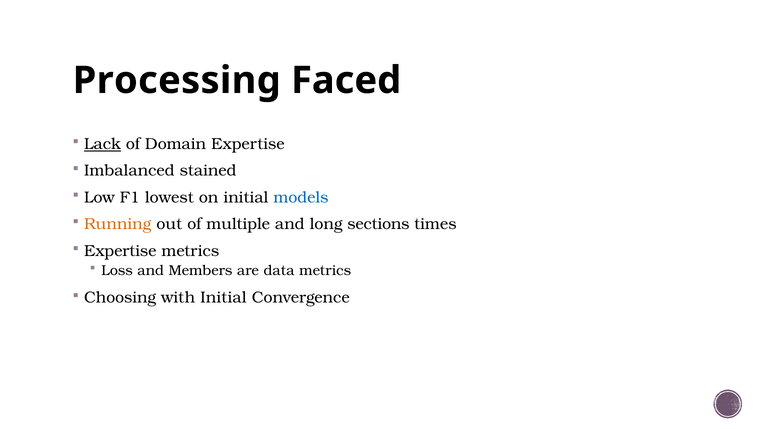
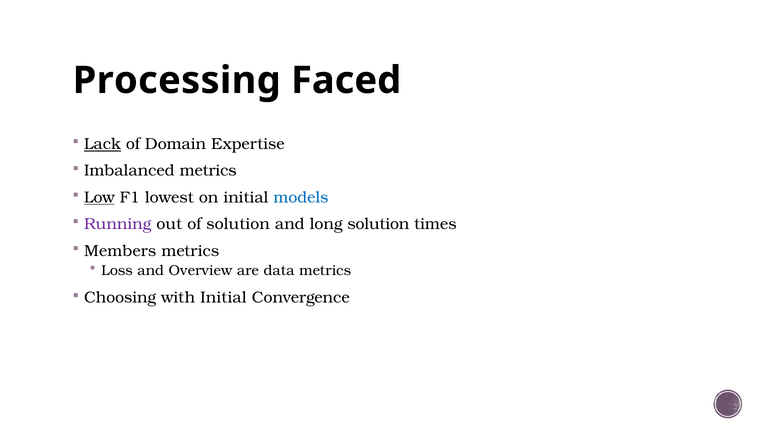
Imbalanced stained: stained -> metrics
Low underline: none -> present
Running colour: orange -> purple
of multiple: multiple -> solution
long sections: sections -> solution
Expertise at (120, 251): Expertise -> Members
Members: Members -> Overview
